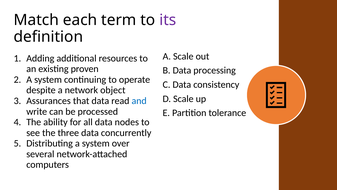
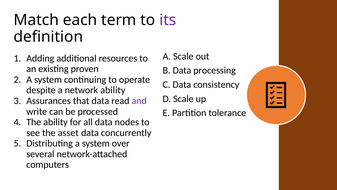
network object: object -> ability
and colour: blue -> purple
three: three -> asset
